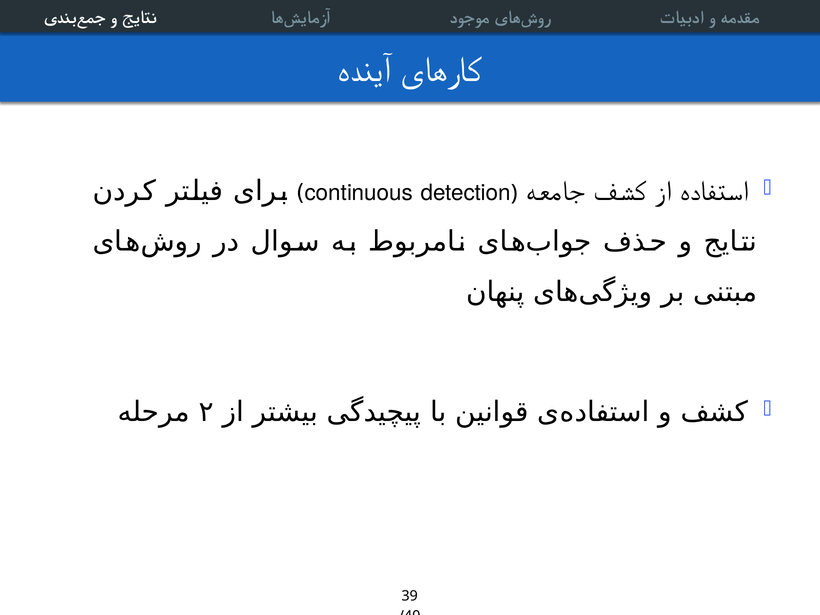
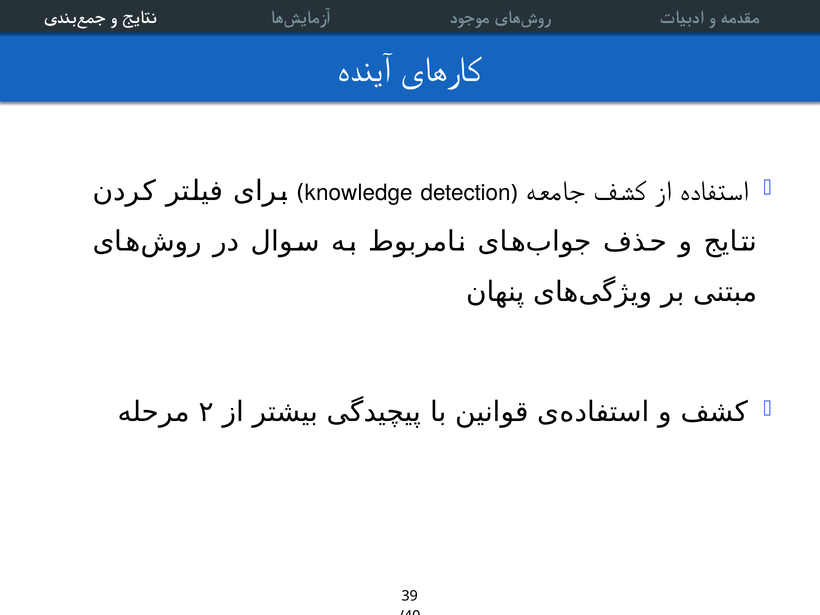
continuous: continuous -> knowledge
